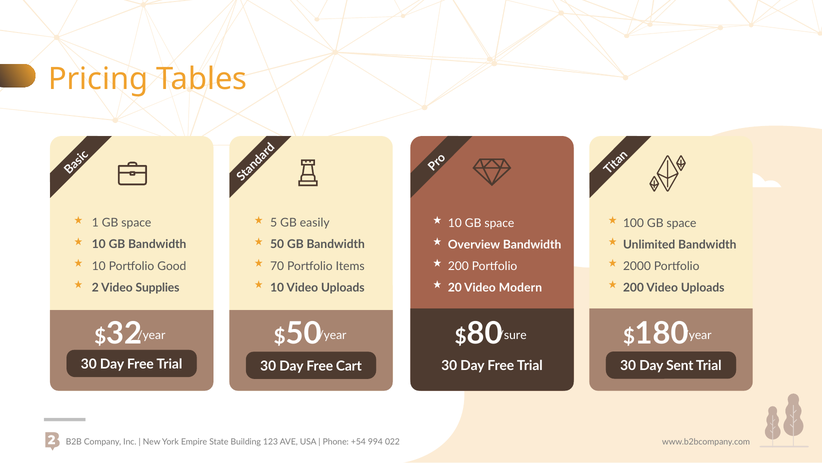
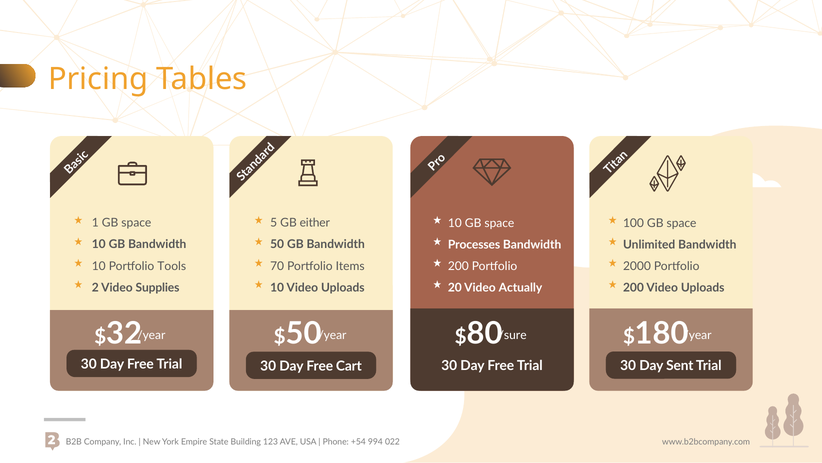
easily: easily -> either
Overview: Overview -> Processes
Good: Good -> Tools
Modern: Modern -> Actually
